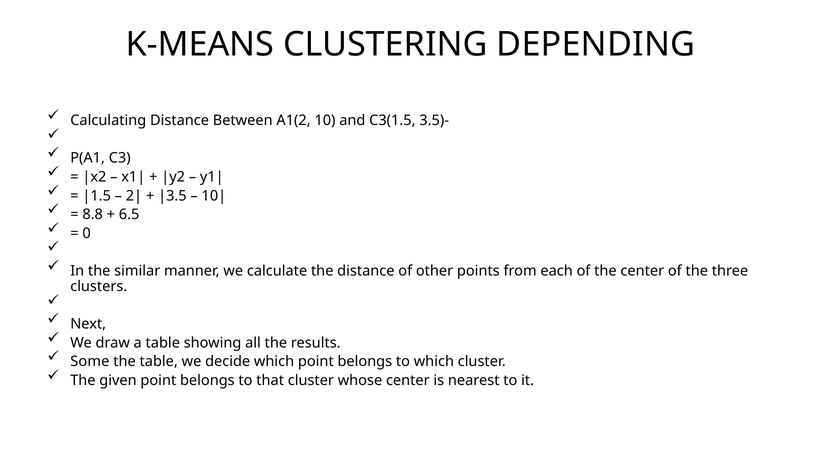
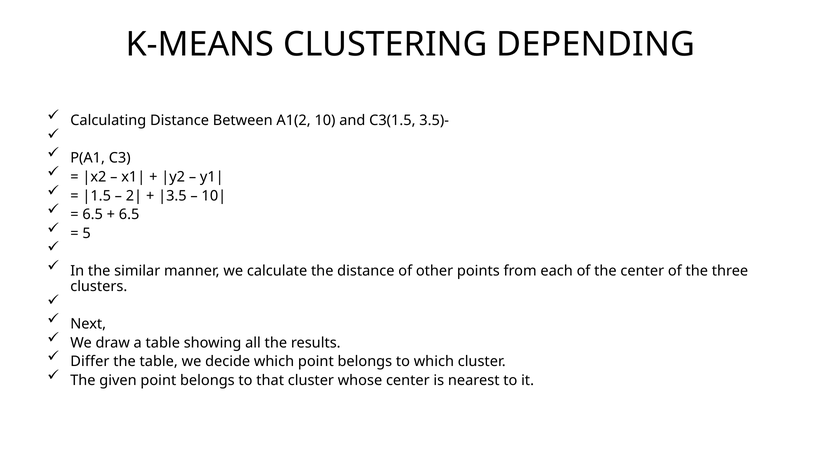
8.8 at (93, 214): 8.8 -> 6.5
0: 0 -> 5
Some: Some -> Differ
